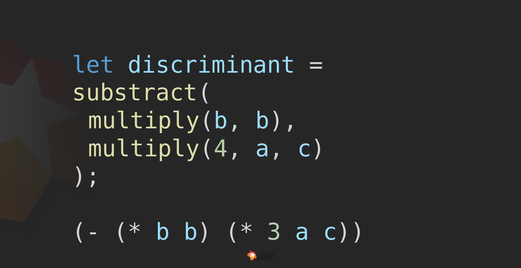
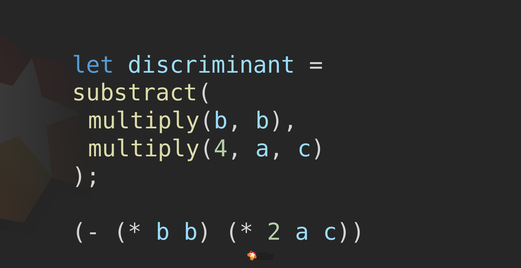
3: 3 -> 2
